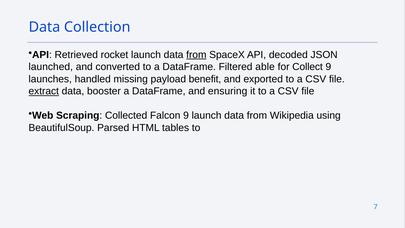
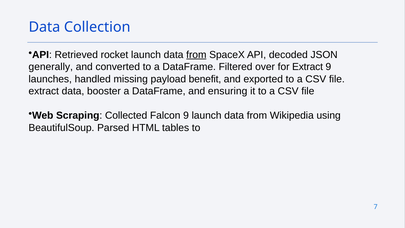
launched: launched -> generally
able: able -> over
for Collect: Collect -> Extract
extract at (44, 91) underline: present -> none
